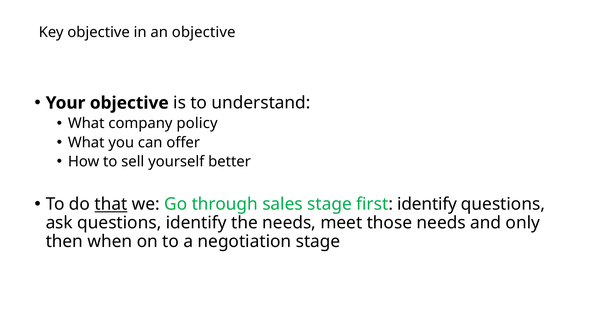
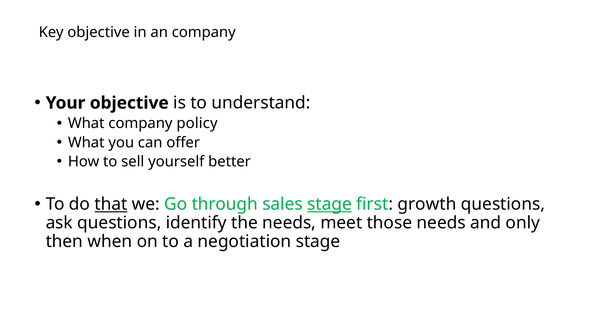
an objective: objective -> company
stage at (330, 204) underline: none -> present
first identify: identify -> growth
